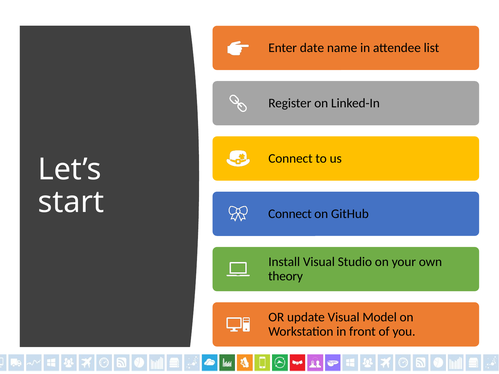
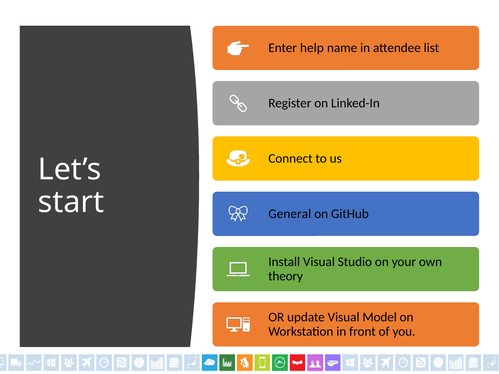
date: date -> help
Connect at (290, 214): Connect -> General
